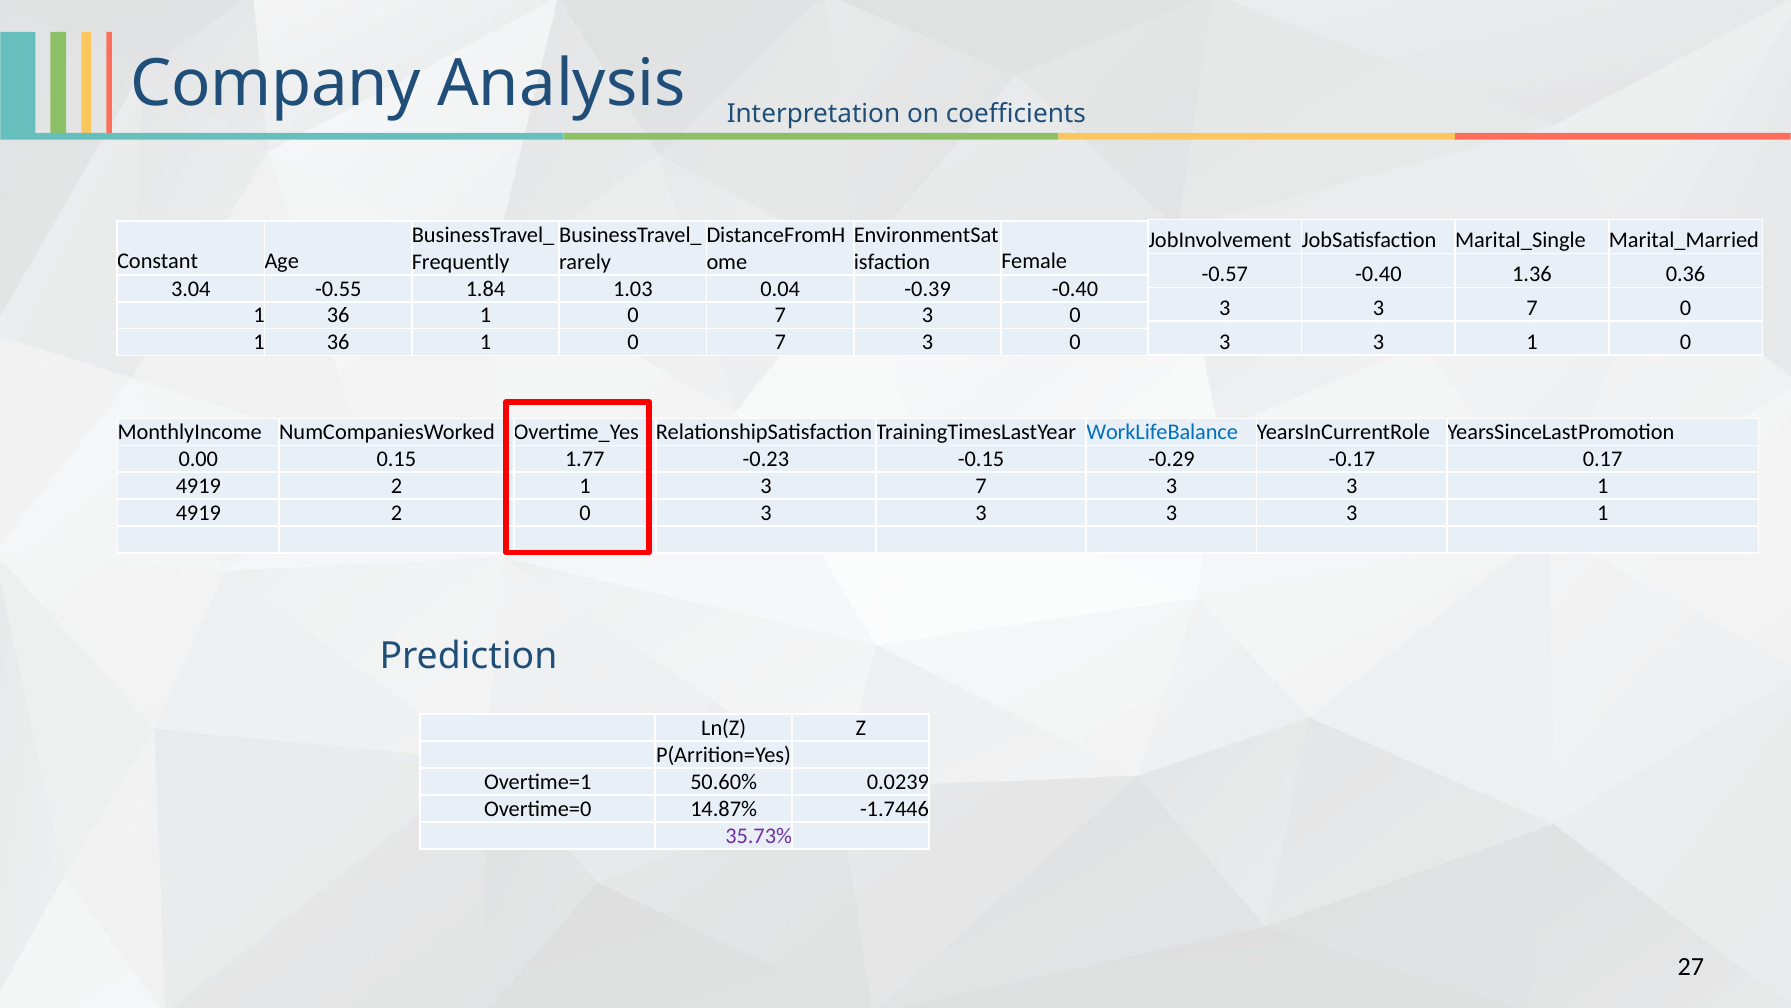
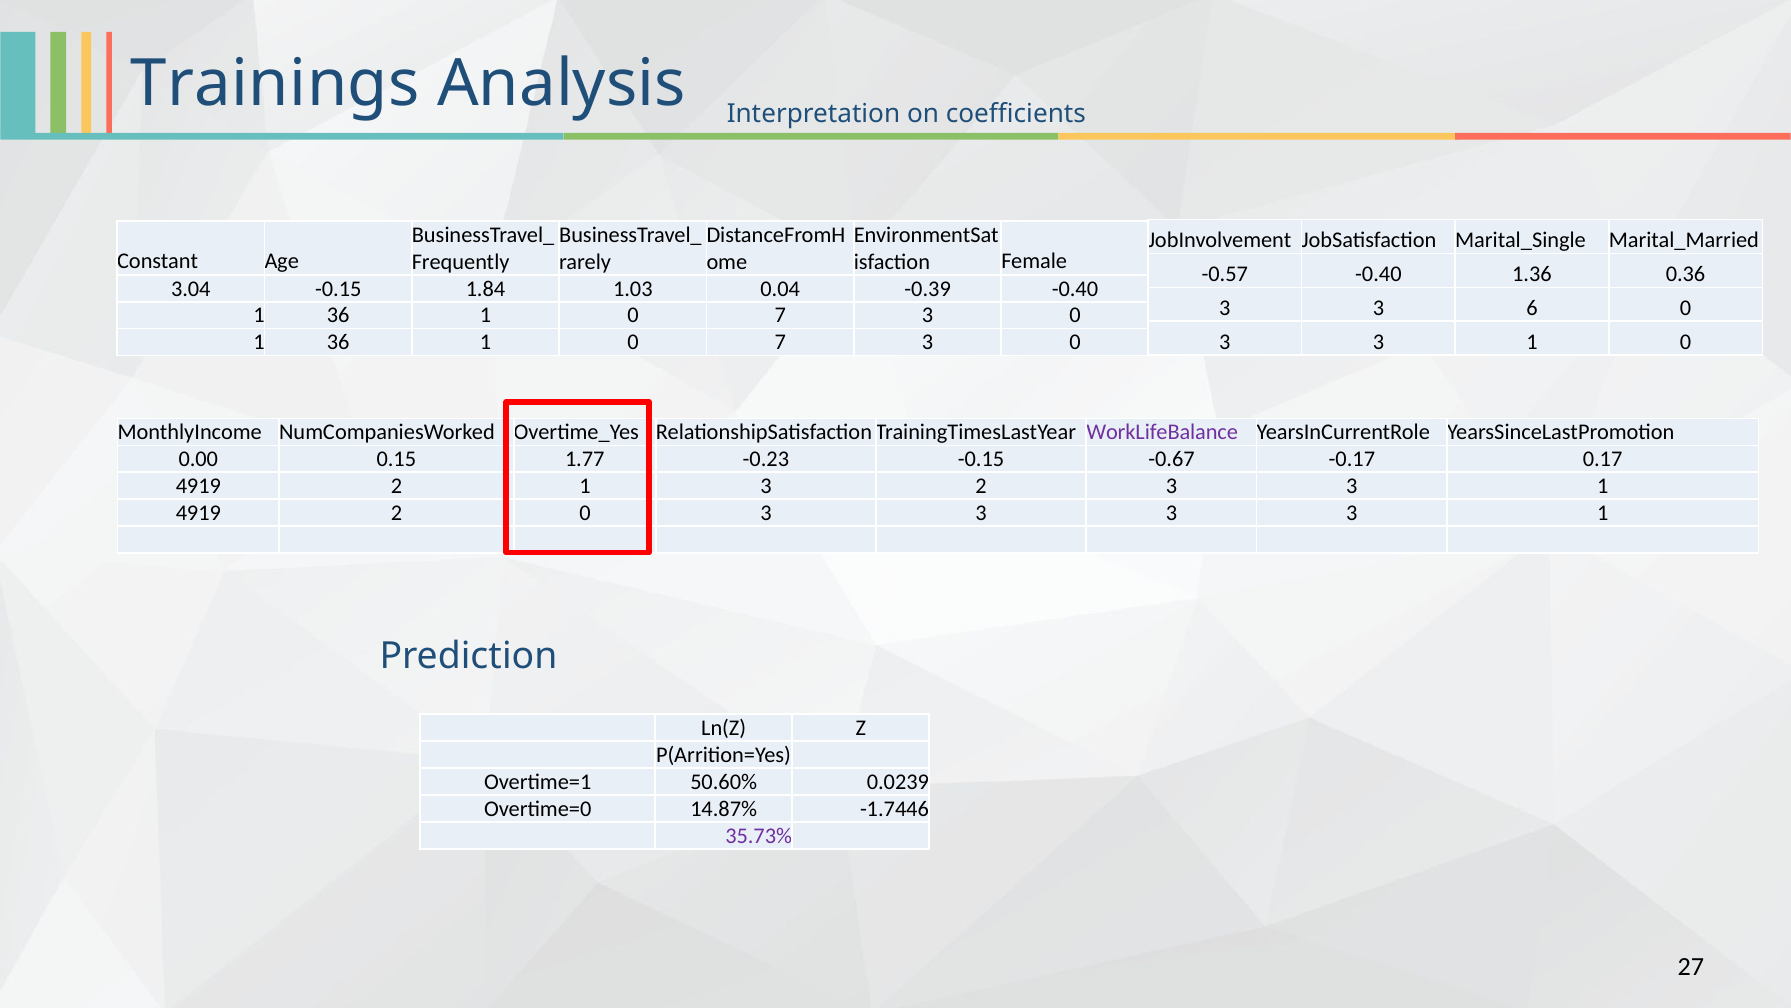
Company: Company -> Trainings
3.04 -0.55: -0.55 -> -0.15
3 3 7: 7 -> 6
WorkLifeBalance colour: blue -> purple
-0.29: -0.29 -> -0.67
1 3 7: 7 -> 2
